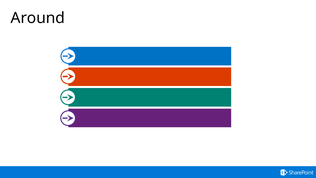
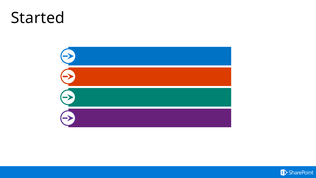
Around: Around -> Started
